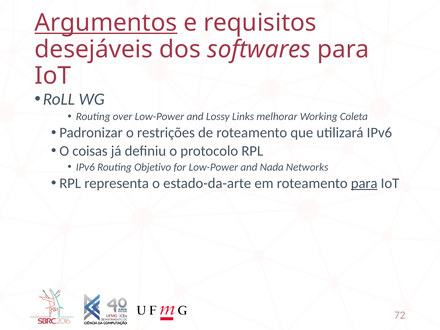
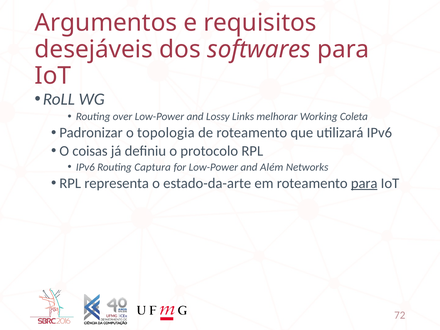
Argumentos underline: present -> none
restrições: restrições -> topologia
Objetivo: Objetivo -> Captura
Nada: Nada -> Além
